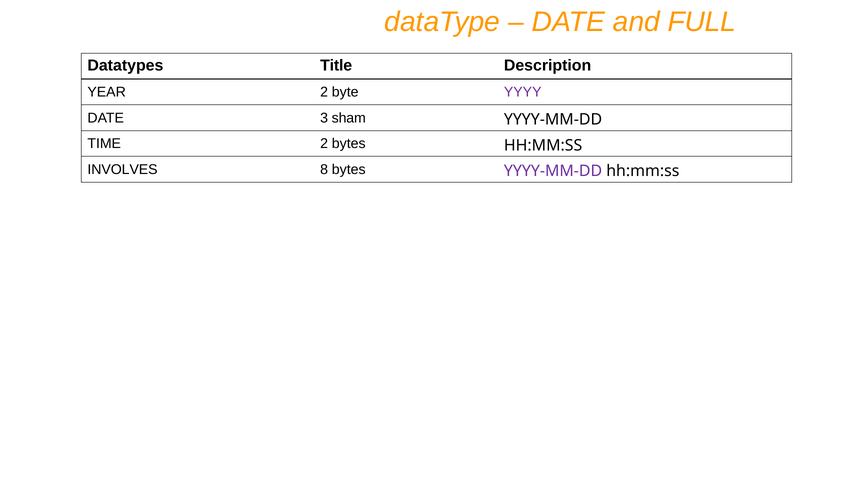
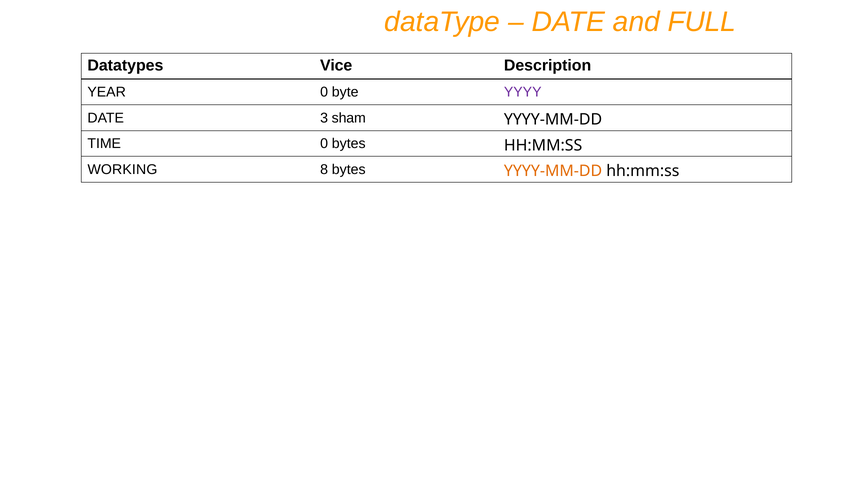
Title: Title -> Vice
YEAR 2: 2 -> 0
TIME 2: 2 -> 0
INVOLVES: INVOLVES -> WORKING
YYYY-MM-DD at (553, 171) colour: purple -> orange
